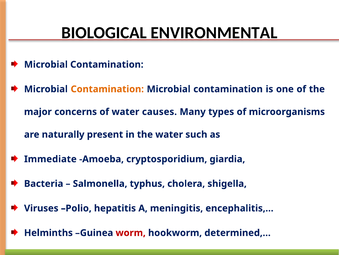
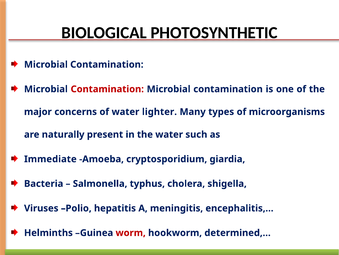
ENVIRONMENTAL: ENVIRONMENTAL -> PHOTOSYNTHETIC
Contamination at (107, 89) colour: orange -> red
causes: causes -> lighter
